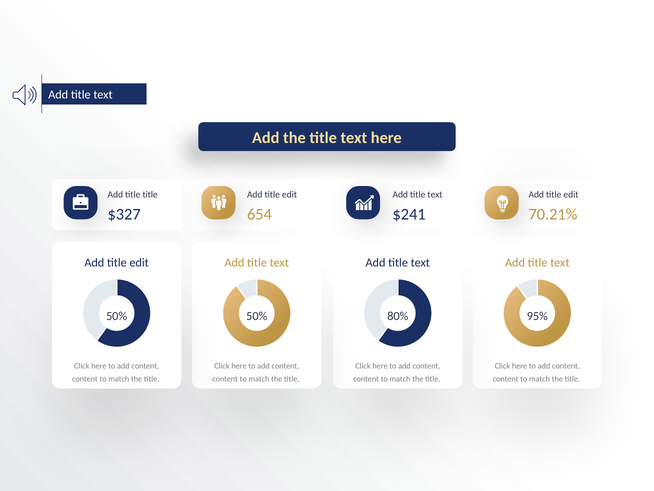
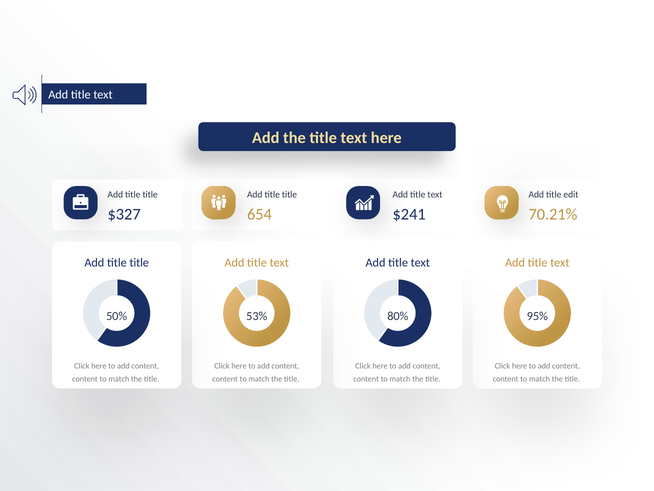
edit at (289, 194): edit -> title
edit at (139, 262): edit -> title
50% at (257, 316): 50% -> 53%
